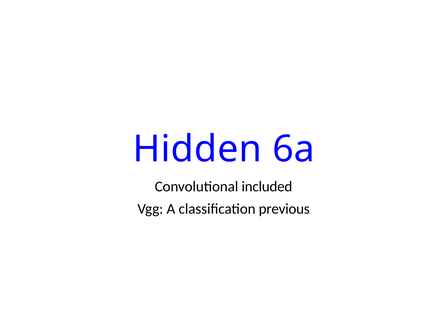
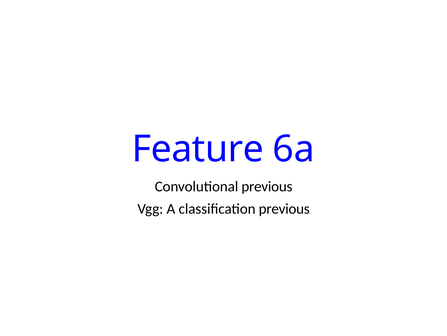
Hidden: Hidden -> Feature
Convolutional included: included -> previous
